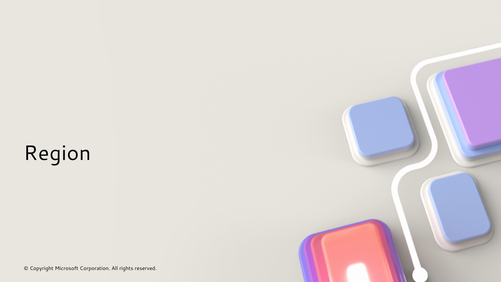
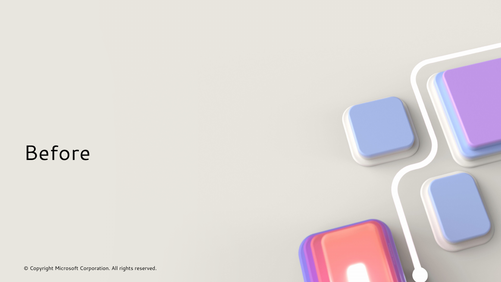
Region: Region -> Before
